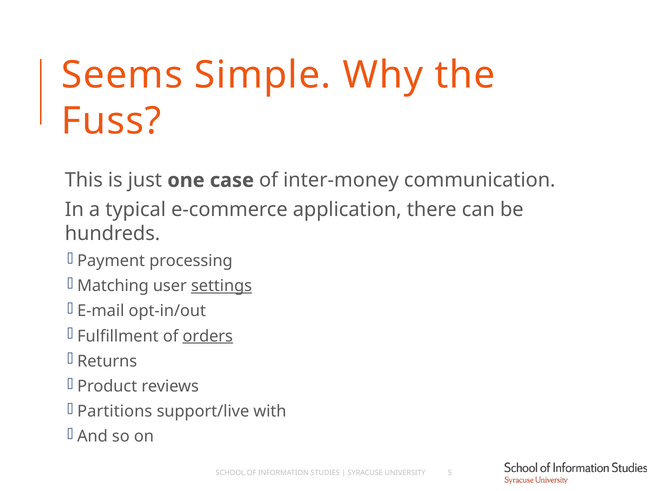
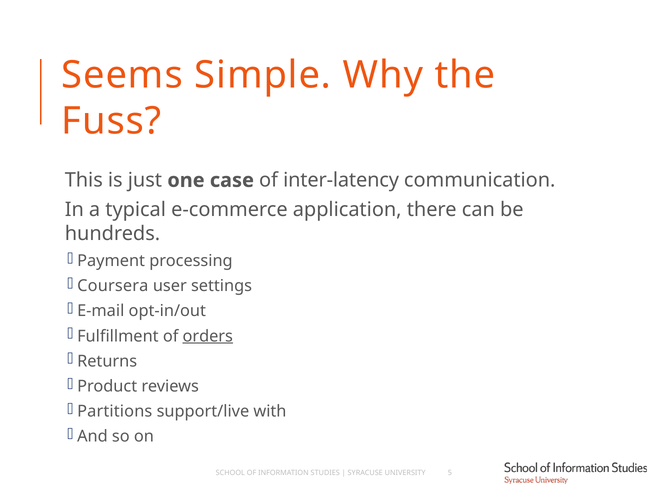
inter-money: inter-money -> inter-latency
Matching: Matching -> Coursera
settings underline: present -> none
